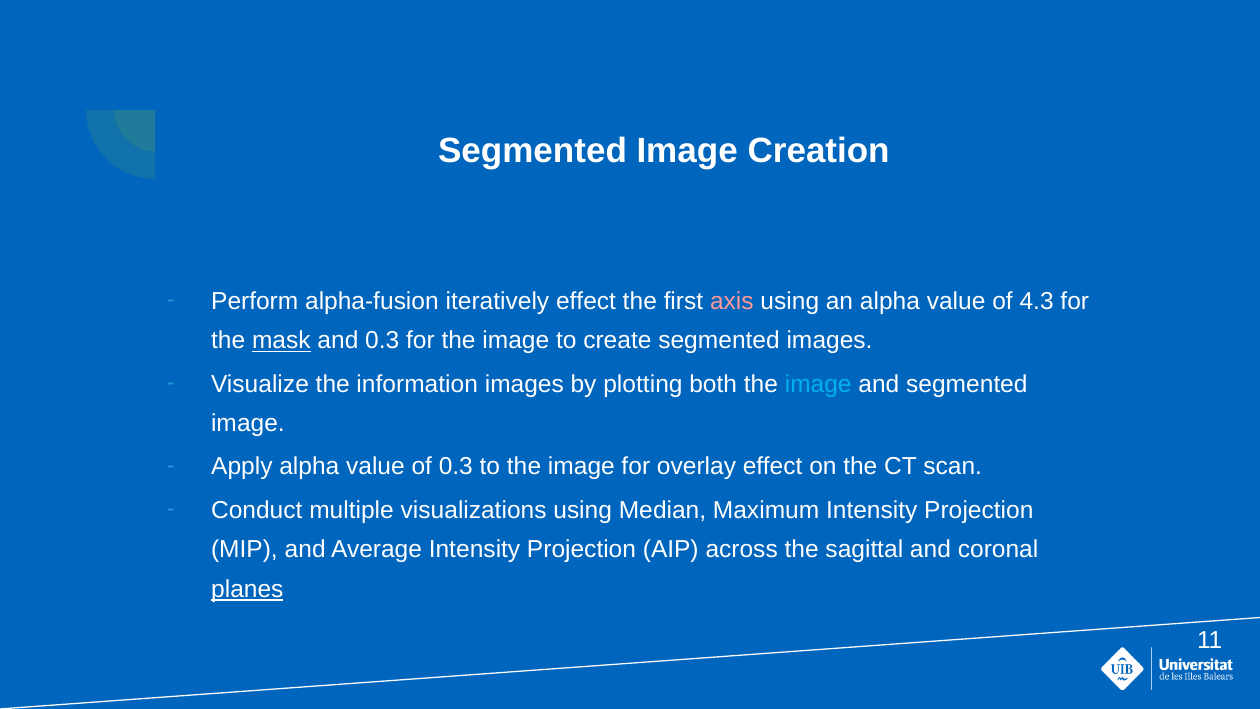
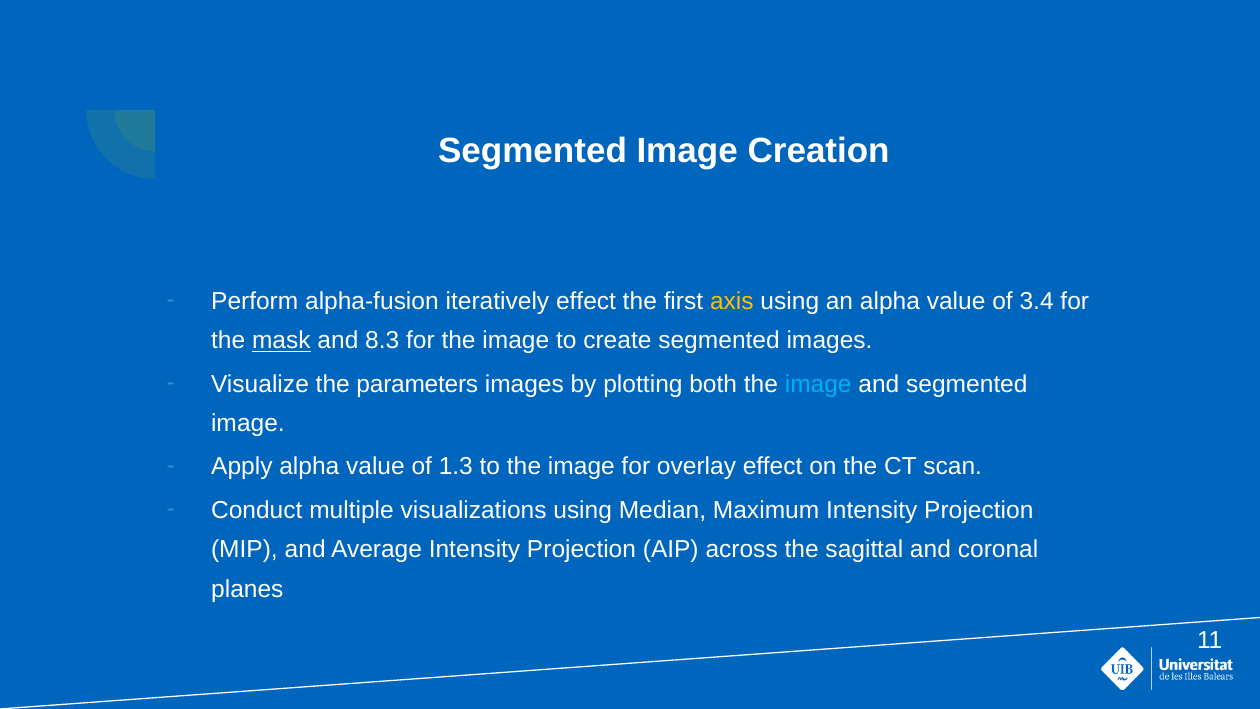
axis colour: pink -> yellow
4.3: 4.3 -> 3.4
and 0.3: 0.3 -> 8.3
information: information -> parameters
of 0.3: 0.3 -> 1.3
planes underline: present -> none
